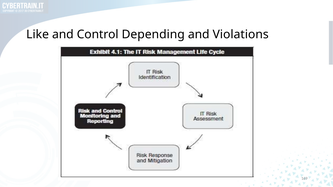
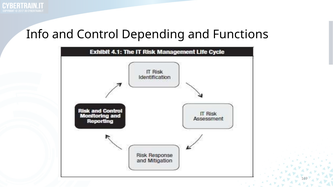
Like: Like -> Info
Violations: Violations -> Functions
